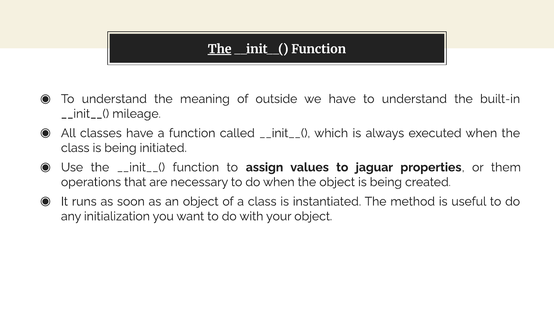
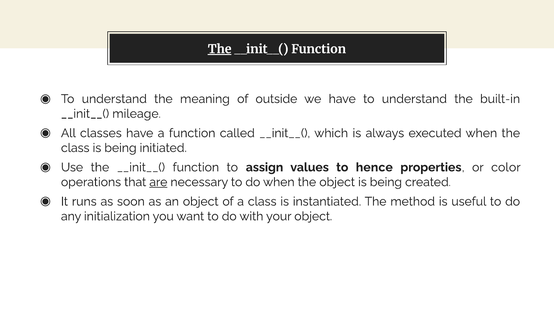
jaguar: jaguar -> hence
them: them -> color
are underline: none -> present
